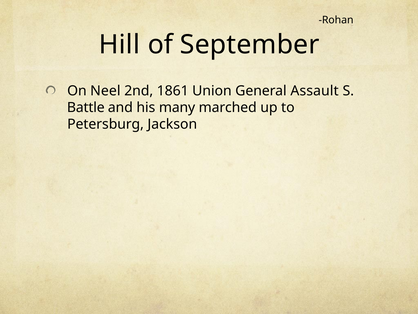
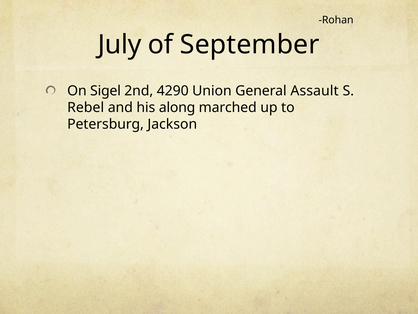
Hill: Hill -> July
Neel: Neel -> Sigel
1861: 1861 -> 4290
Battle: Battle -> Rebel
many: many -> along
